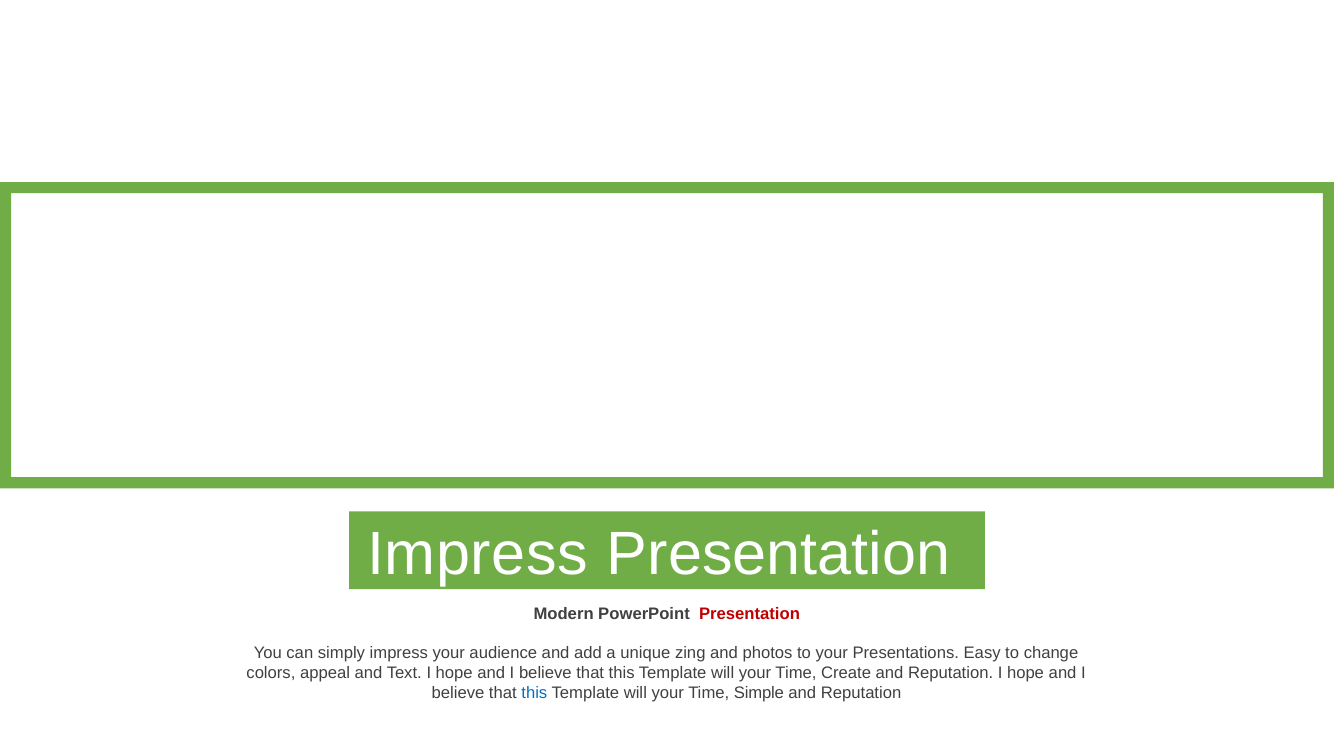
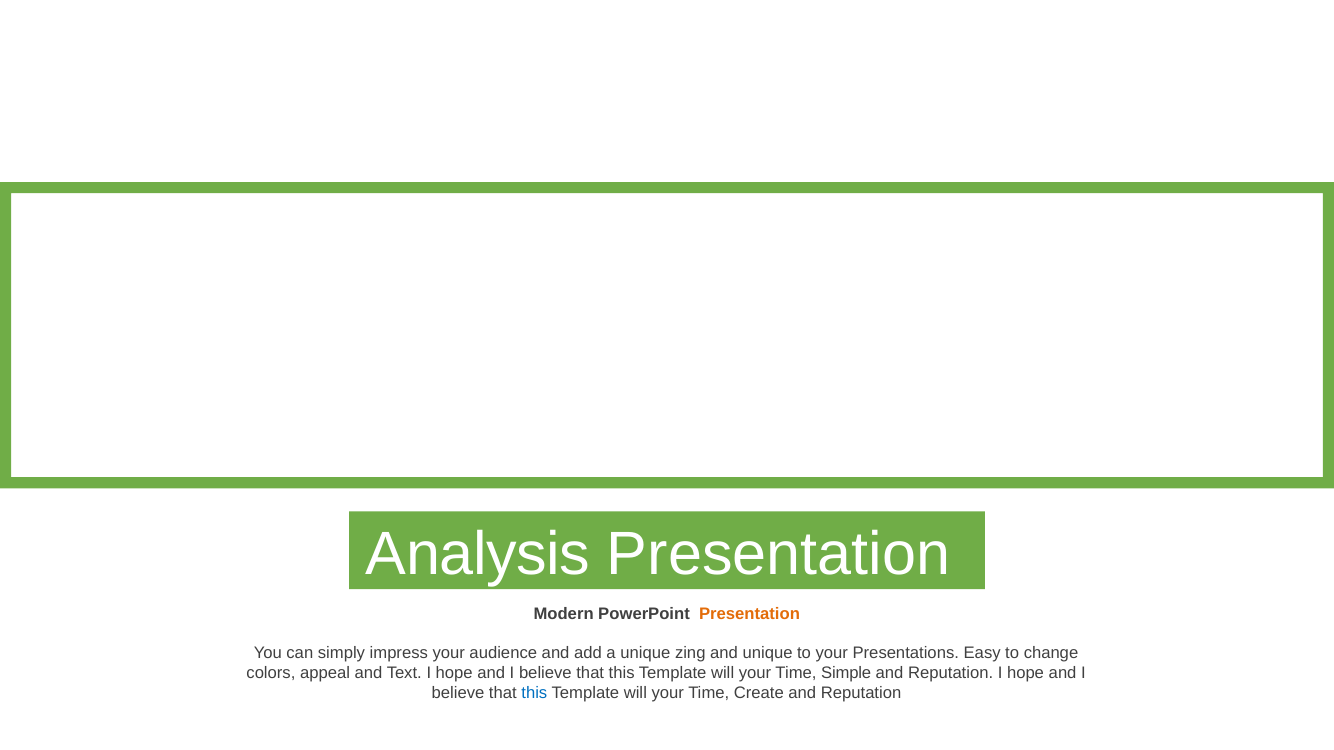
Impress at (478, 555): Impress -> Analysis
Presentation at (749, 614) colour: red -> orange
and photos: photos -> unique
Create: Create -> Simple
Simple: Simple -> Create
